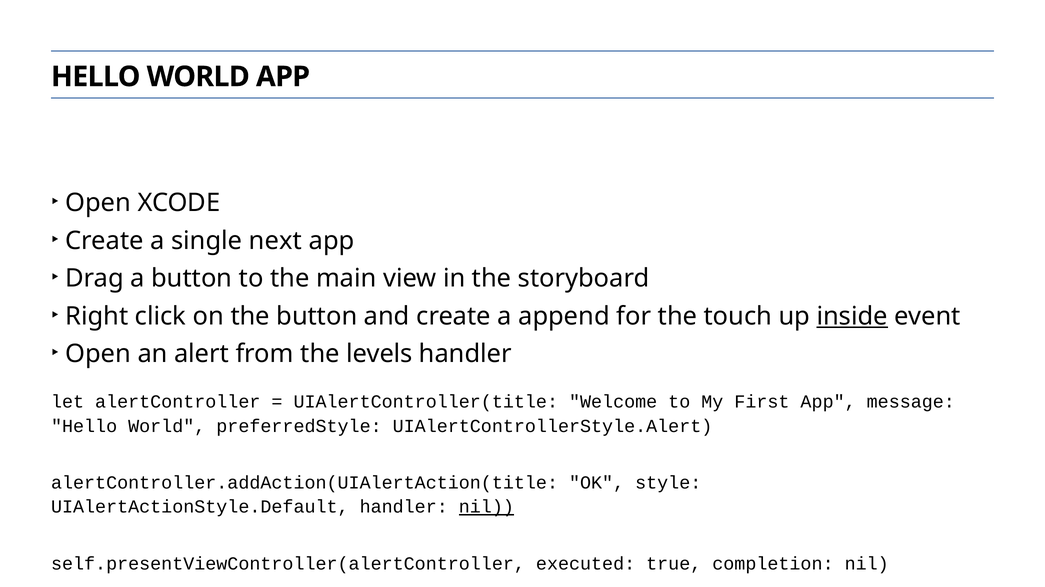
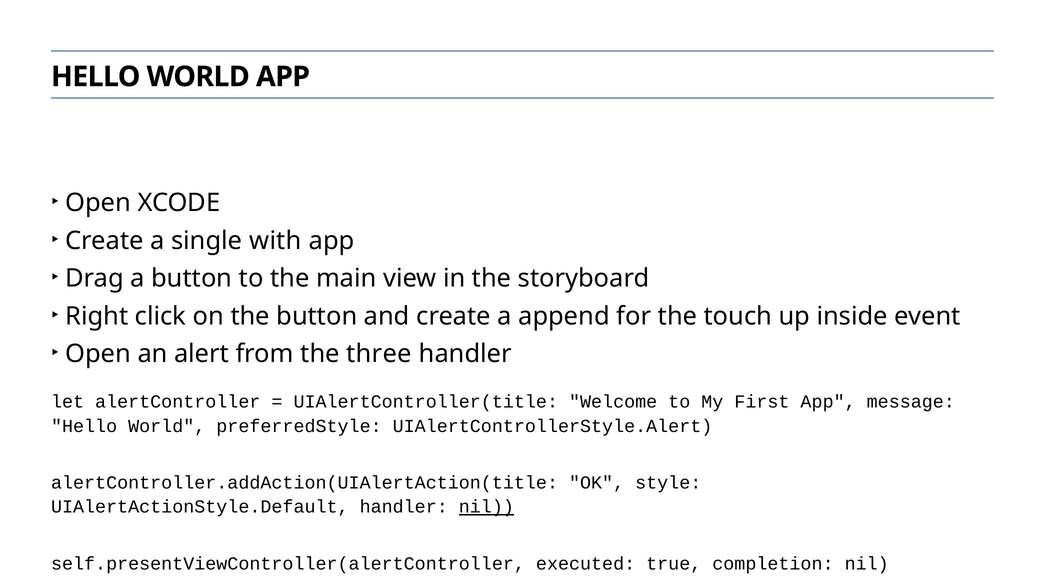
next: next -> with
inside underline: present -> none
levels: levels -> three
